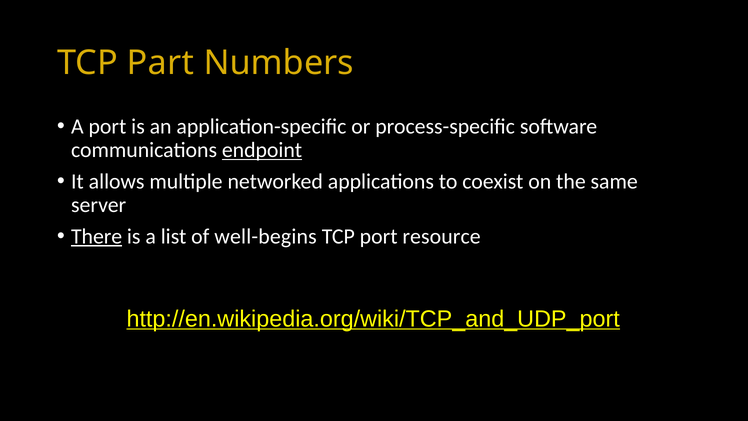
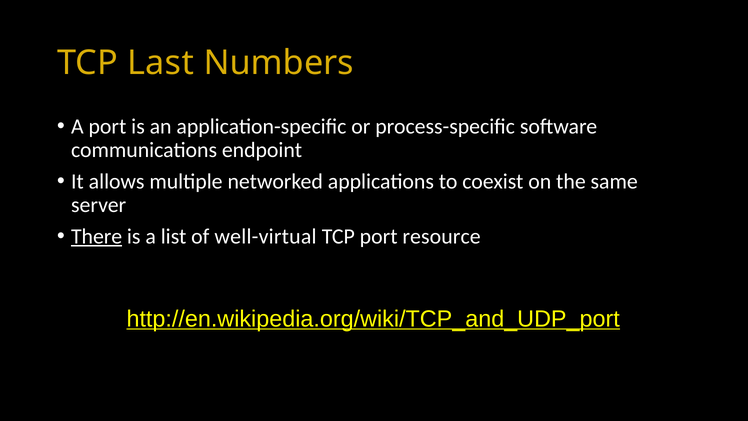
Part: Part -> Last
endpoint underline: present -> none
well-begins: well-begins -> well-virtual
